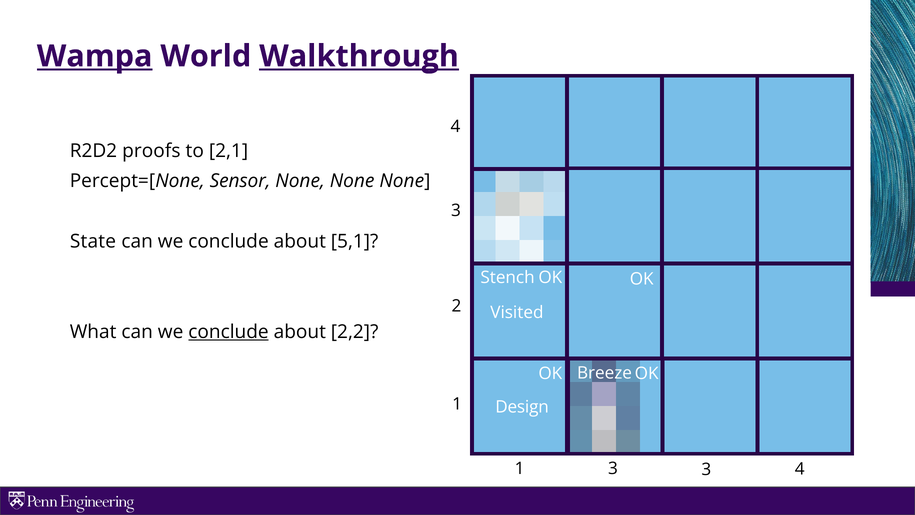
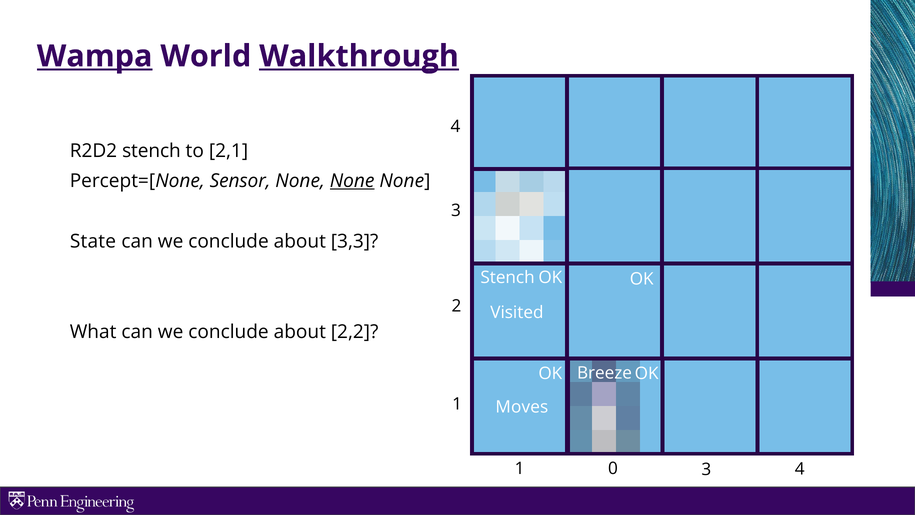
R2D2 proofs: proofs -> stench
None at (352, 181) underline: none -> present
5,1: 5,1 -> 3,3
conclude at (228, 332) underline: present -> none
Design: Design -> Moves
1 3: 3 -> 0
